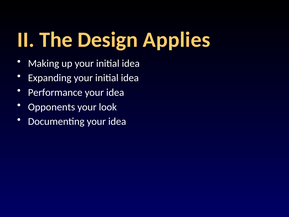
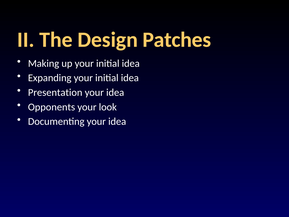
Applies: Applies -> Patches
Performance: Performance -> Presentation
